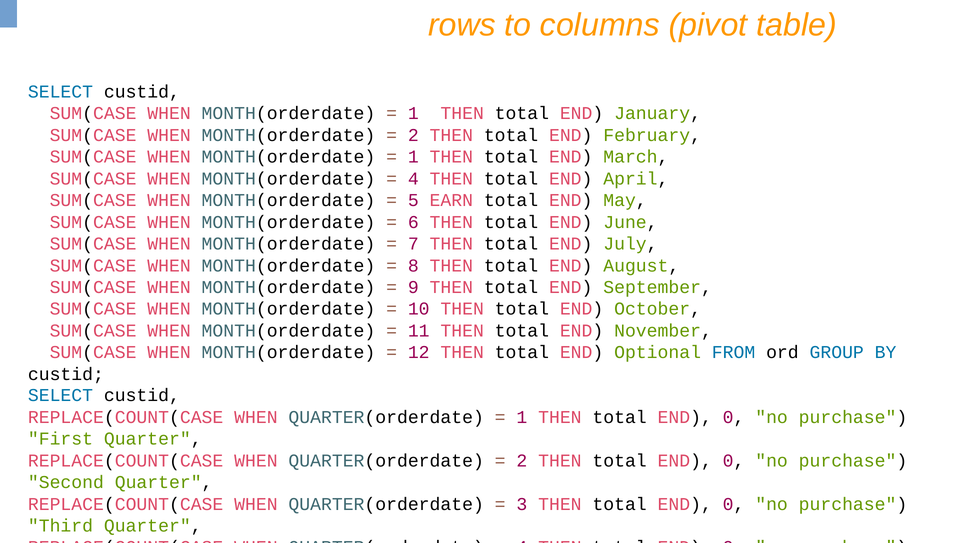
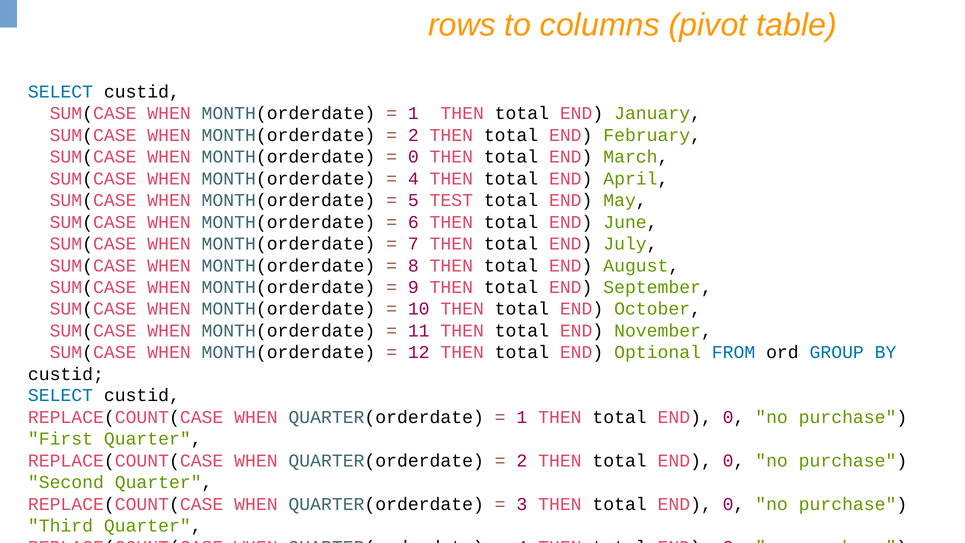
1 at (413, 157): 1 -> 0
EARN: EARN -> TEST
